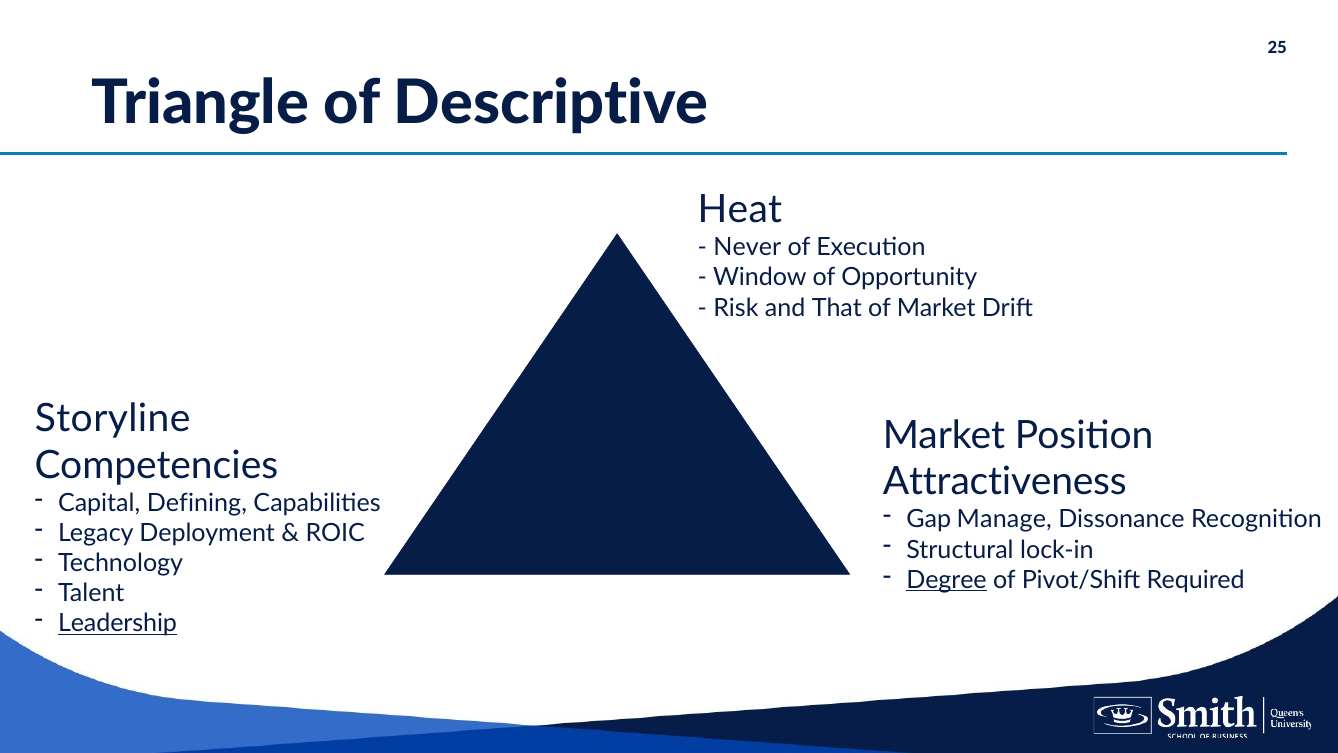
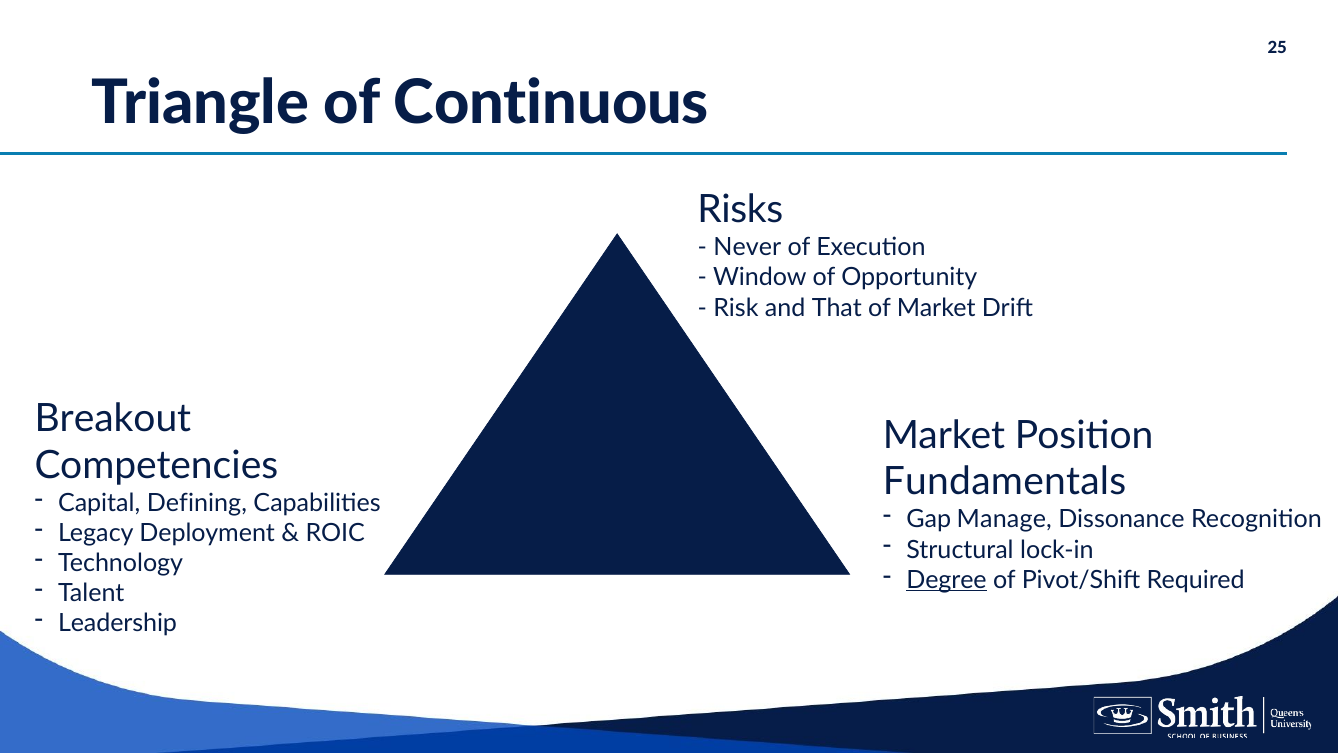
Descriptive: Descriptive -> Continuous
Heat: Heat -> Risks
Storyline: Storyline -> Breakout
Attractiveness: Attractiveness -> Fundamentals
Leadership underline: present -> none
